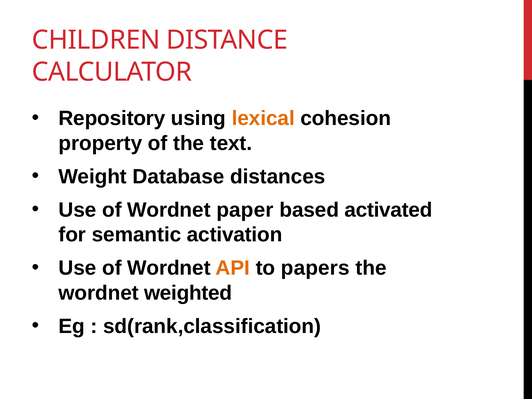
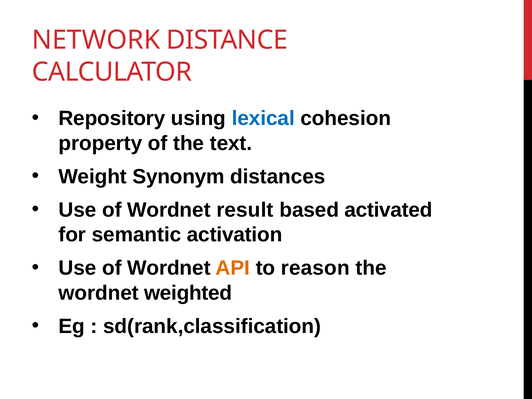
CHILDREN: CHILDREN -> NETWORK
lexical colour: orange -> blue
Database: Database -> Synonym
paper: paper -> result
papers: papers -> reason
